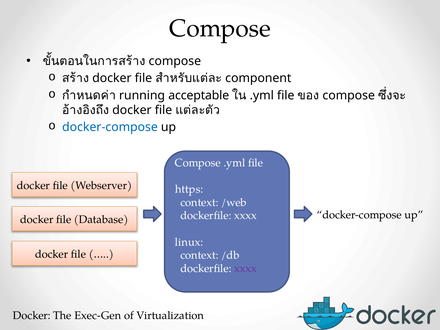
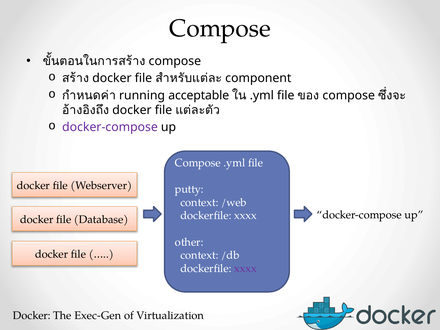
docker-compose at (110, 127) colour: blue -> purple
https: https -> putty
linux: linux -> other
